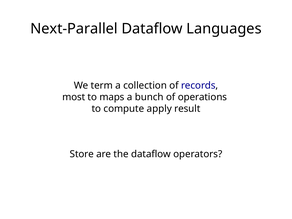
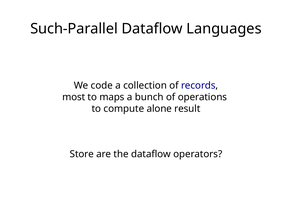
Next-Parallel: Next-Parallel -> Such-Parallel
term: term -> code
apply: apply -> alone
